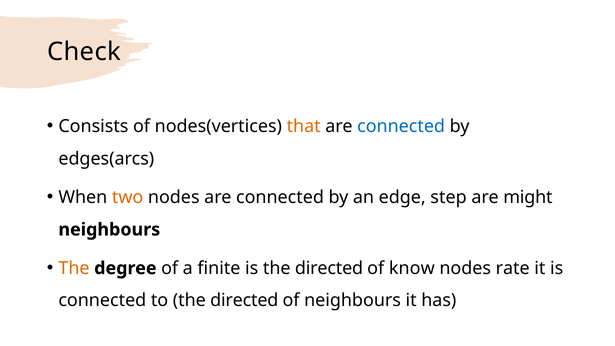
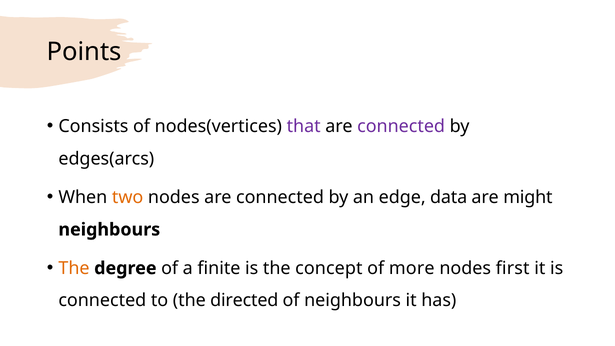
Check: Check -> Points
that colour: orange -> purple
connected at (401, 126) colour: blue -> purple
step: step -> data
is the directed: directed -> concept
know: know -> more
rate: rate -> first
